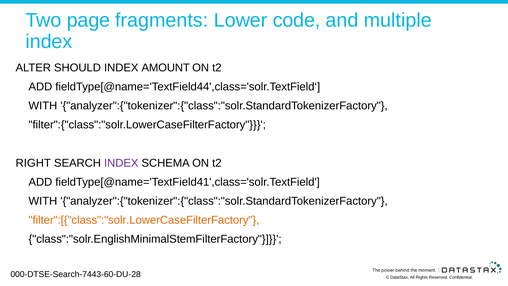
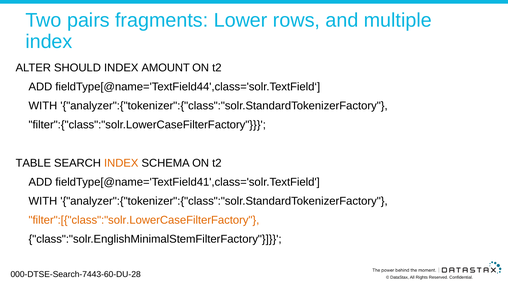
page: page -> pairs
code: code -> rows
RIGHT: RIGHT -> TABLE
INDEX at (121, 163) colour: purple -> orange
